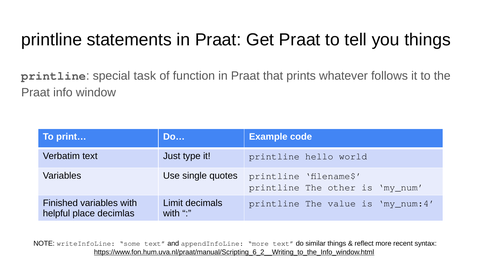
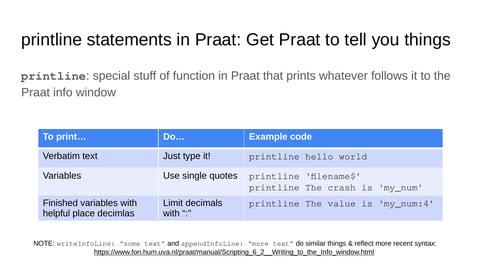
task: task -> stuff
other: other -> crash
